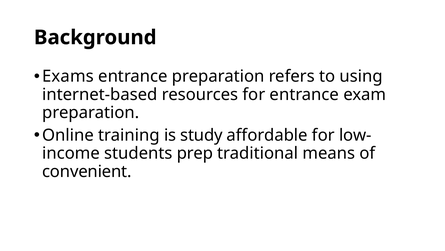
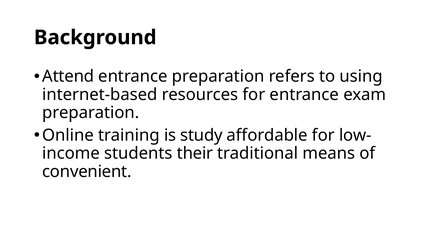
Exams: Exams -> Attend
prep: prep -> their
